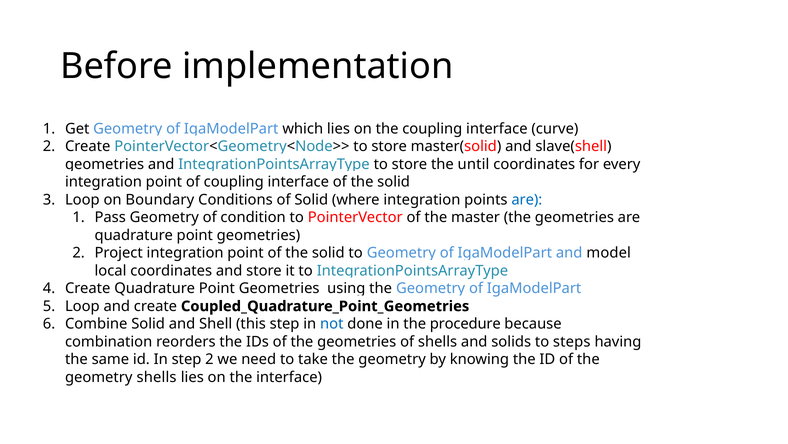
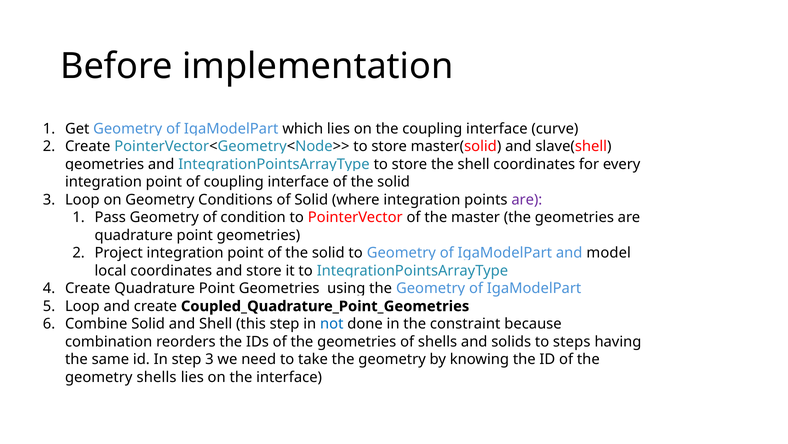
the until: until -> shell
on Boundary: Boundary -> Geometry
are at (527, 199) colour: blue -> purple
procedure: procedure -> constraint
step 2: 2 -> 3
